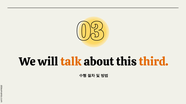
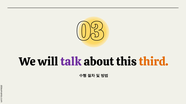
talk colour: orange -> purple
